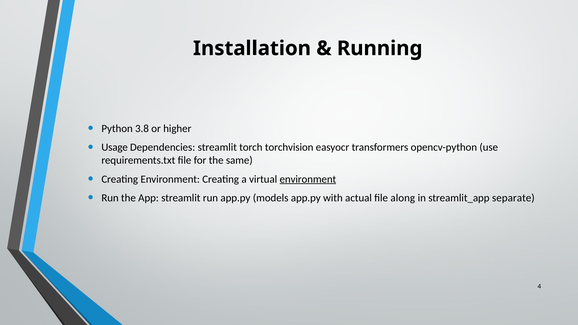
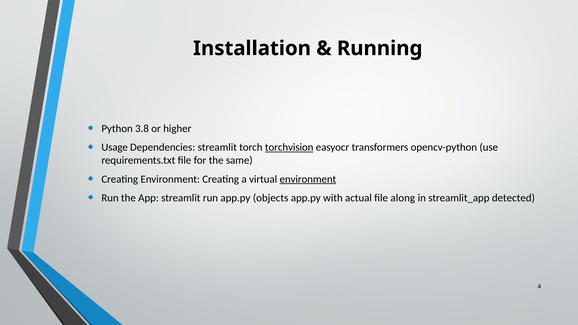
torchvision underline: none -> present
models: models -> objects
separate: separate -> detected
